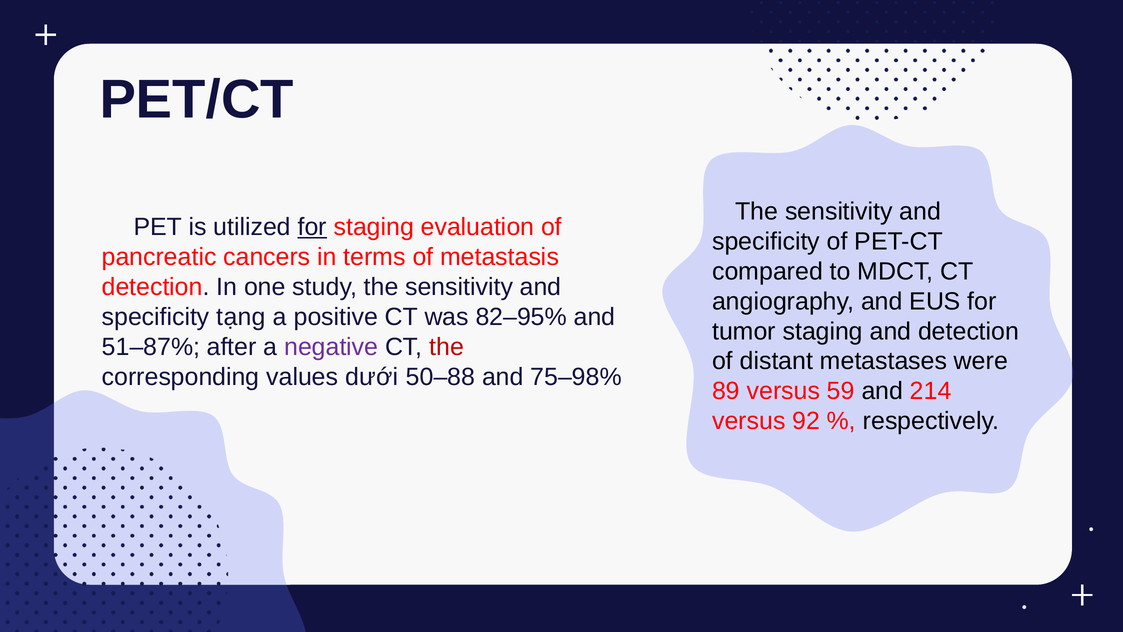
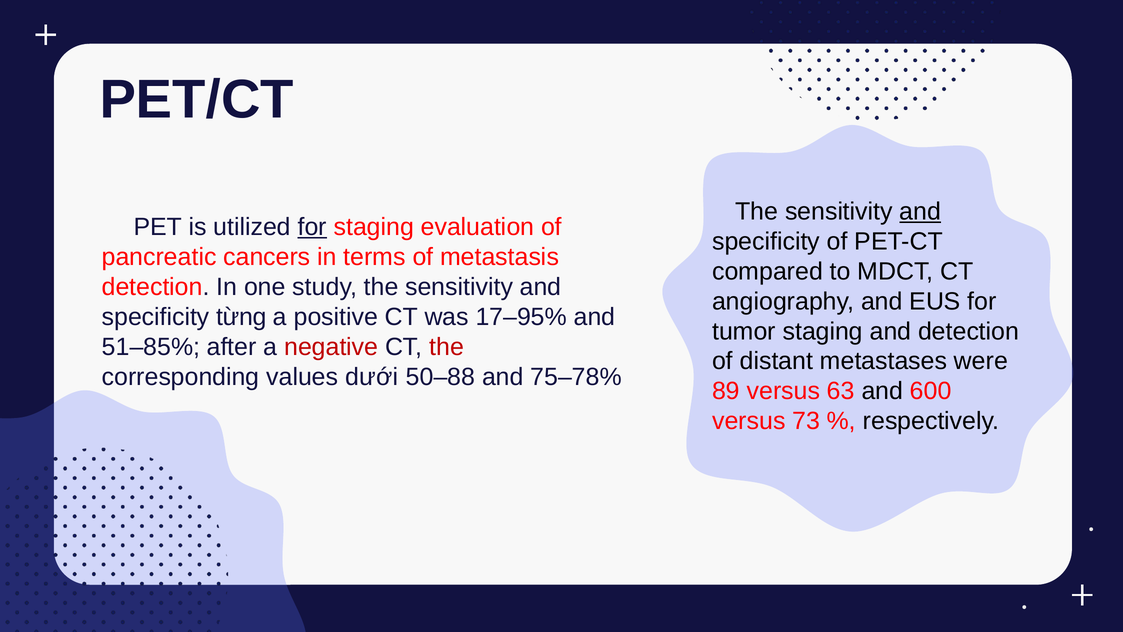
and at (920, 211) underline: none -> present
tạng: tạng -> từng
82–95%: 82–95% -> 17–95%
51–87%: 51–87% -> 51–85%
negative colour: purple -> red
75–98%: 75–98% -> 75–78%
59: 59 -> 63
214: 214 -> 600
92: 92 -> 73
